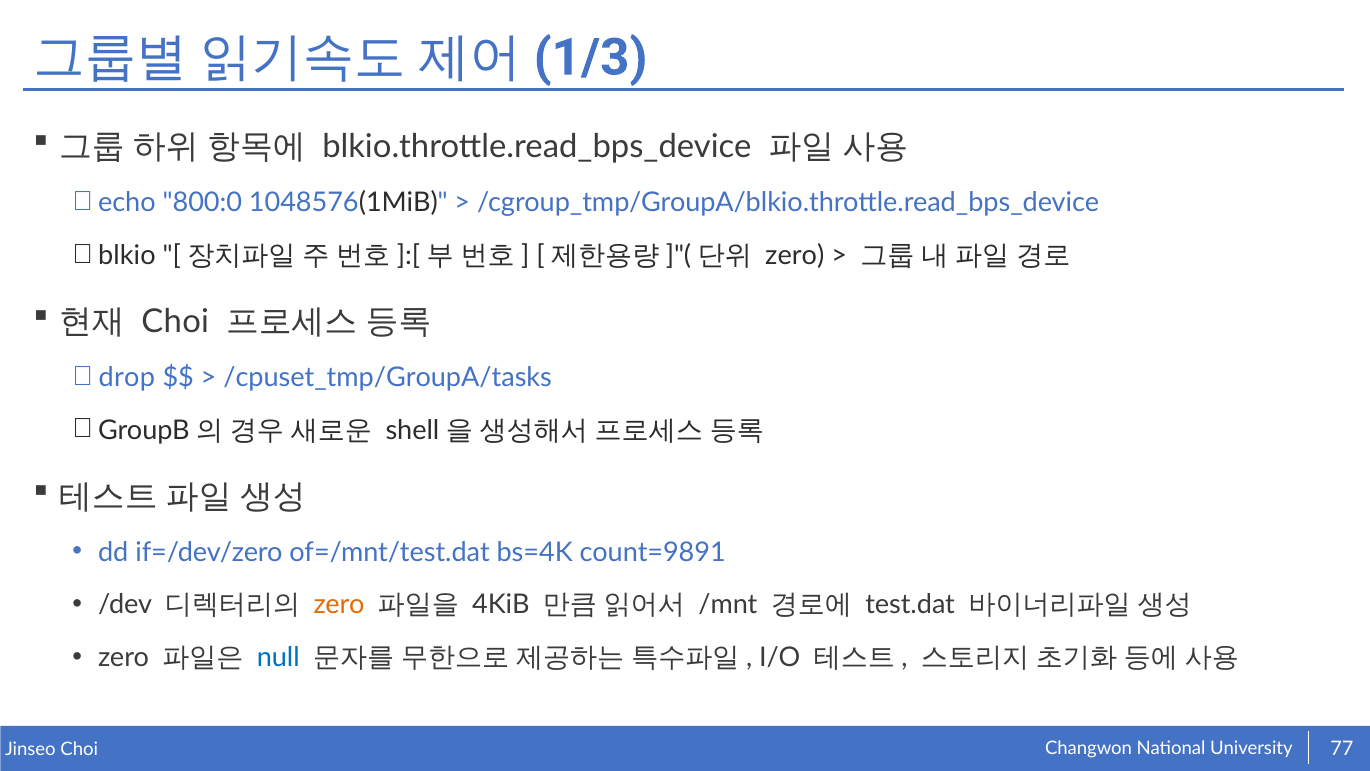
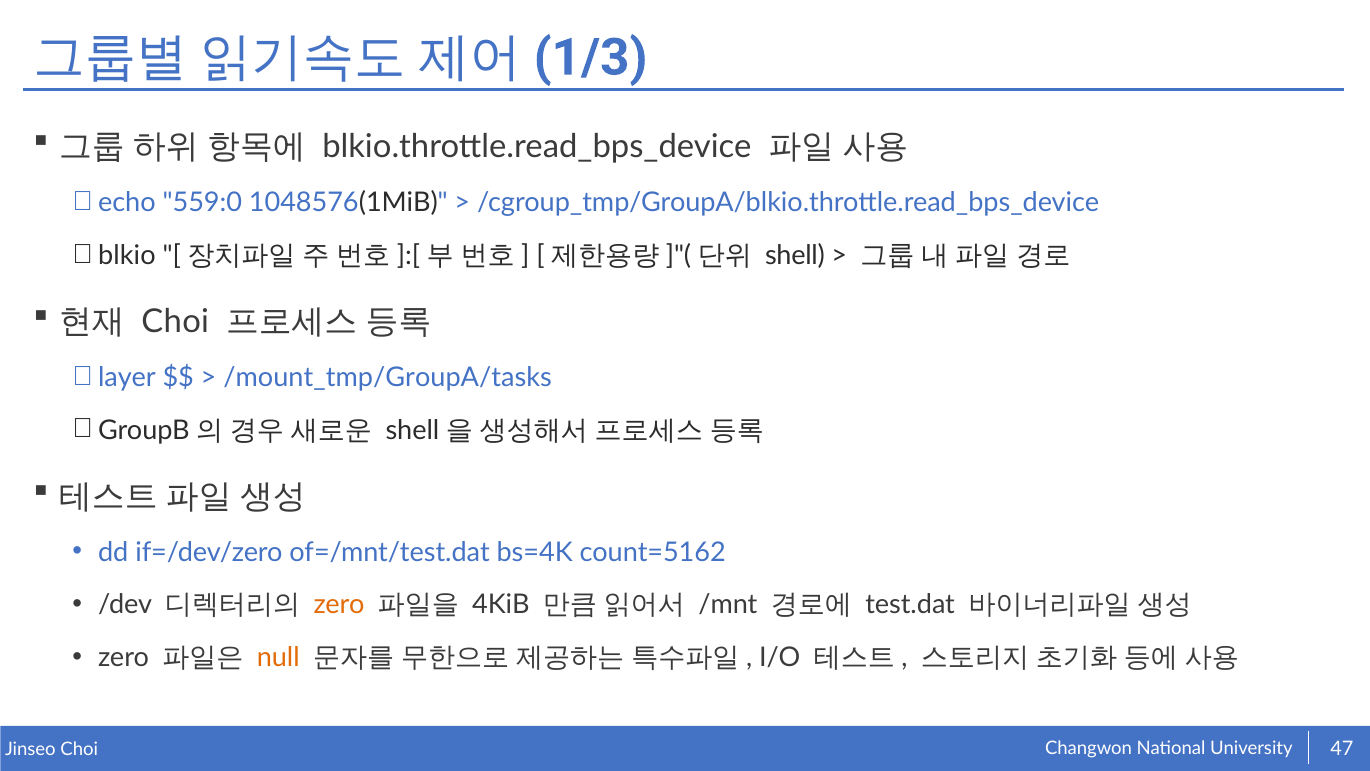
800:0: 800:0 -> 559:0
zero at (795, 255): zero -> shell
drop: drop -> layer
/cpuset_tmp/GroupA/tasks: /cpuset_tmp/GroupA/tasks -> /mount_tmp/GroupA/tasks
count=9891: count=9891 -> count=5162
null colour: blue -> orange
77: 77 -> 47
